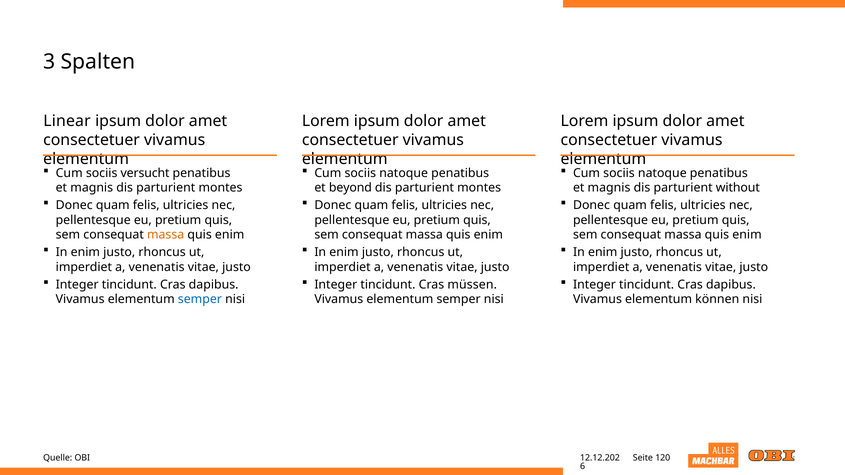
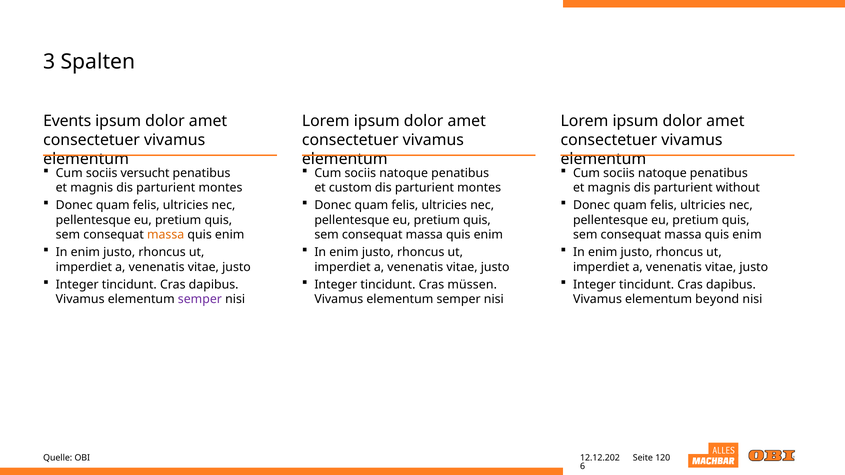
Linear: Linear -> Events
beyond: beyond -> custom
semper at (200, 300) colour: blue -> purple
können: können -> beyond
